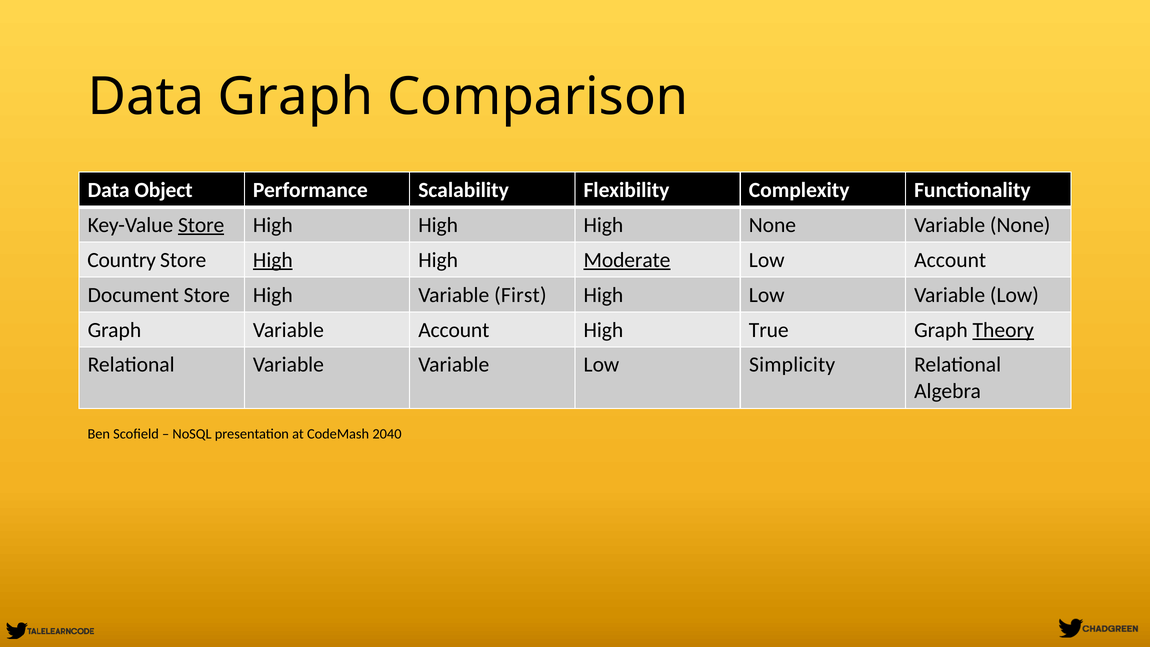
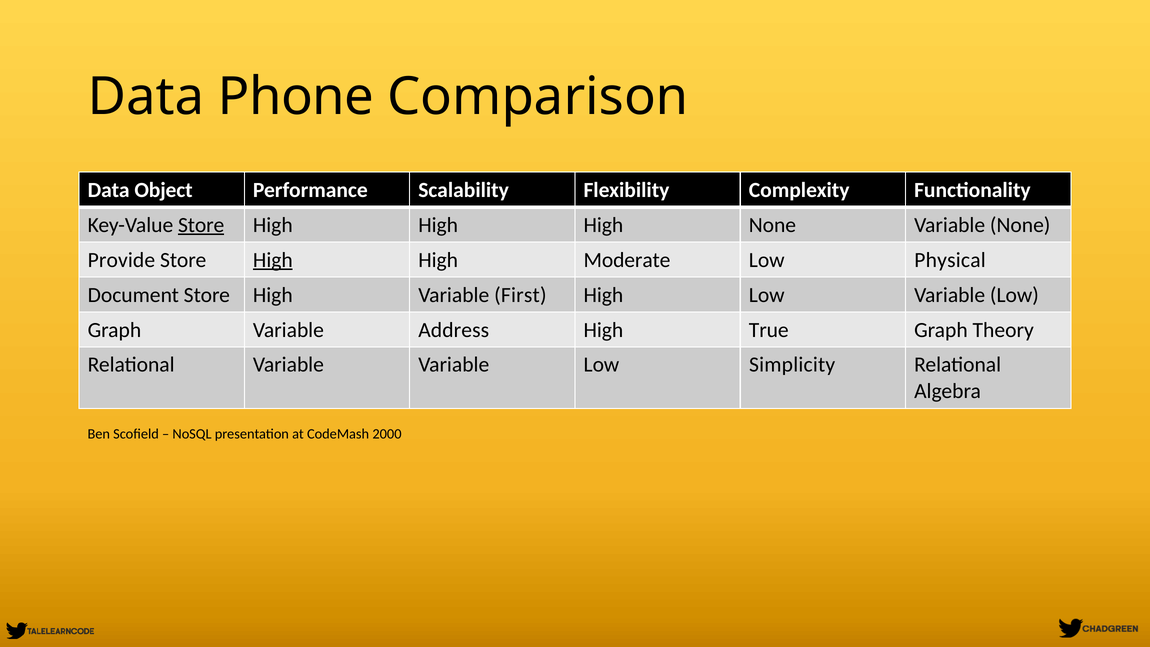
Data Graph: Graph -> Phone
Country: Country -> Provide
Moderate underline: present -> none
Low Account: Account -> Physical
Variable Account: Account -> Address
Theory underline: present -> none
2040: 2040 -> 2000
